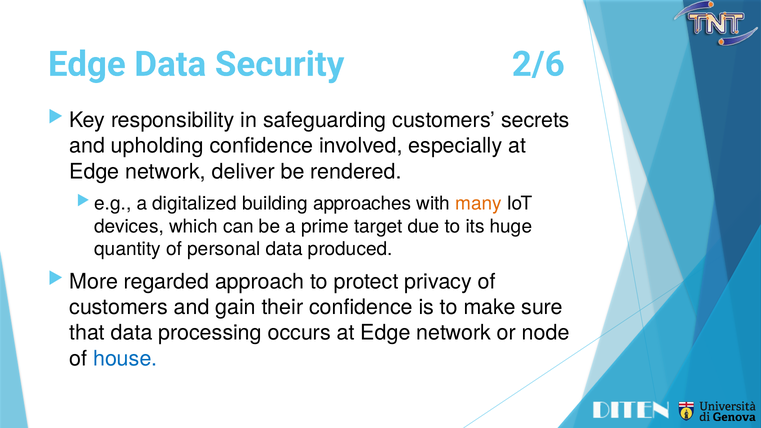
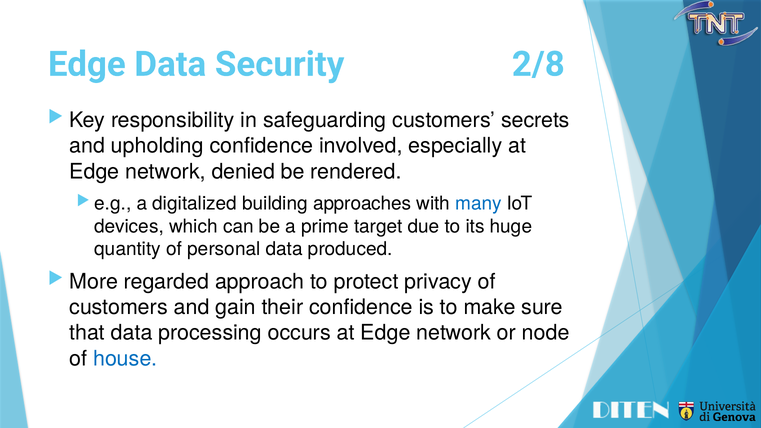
2/6: 2/6 -> 2/8
deliver: deliver -> denied
many colour: orange -> blue
